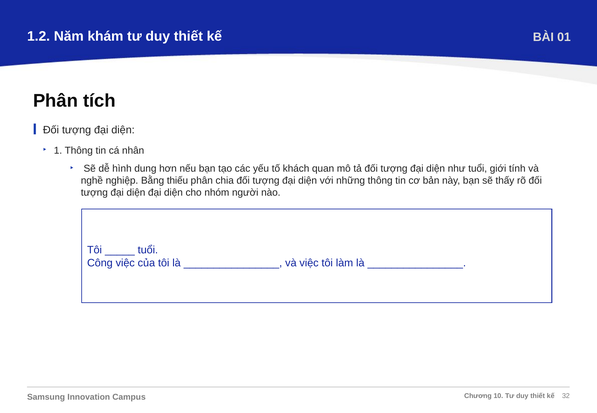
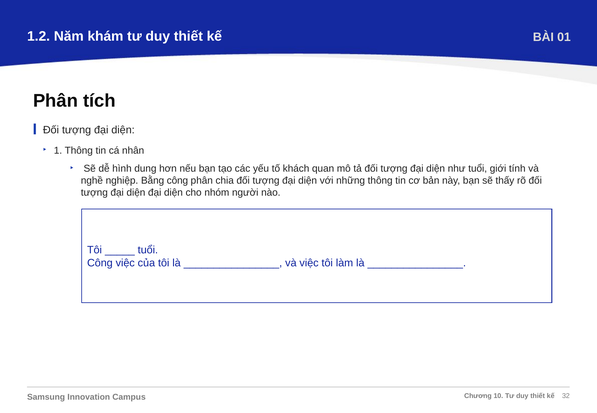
Bằng thiếu: thiếu -> công
